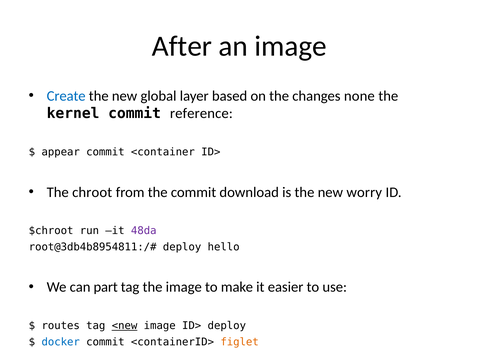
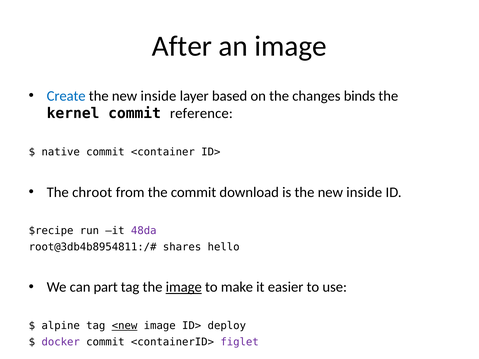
global at (159, 96): global -> inside
none: none -> binds
appear: appear -> native
is the new worry: worry -> inside
$chroot: $chroot -> $recipe
deploy at (182, 247): deploy -> shares
image at (184, 287) underline: none -> present
routes: routes -> alpine
docker colour: blue -> purple
figlet colour: orange -> purple
